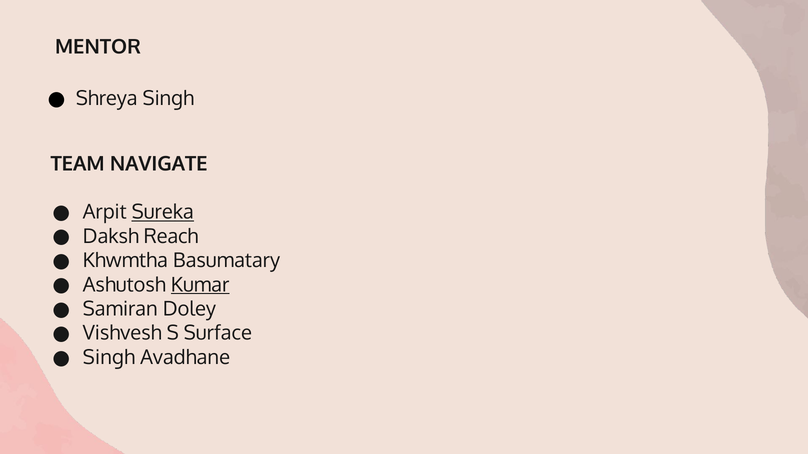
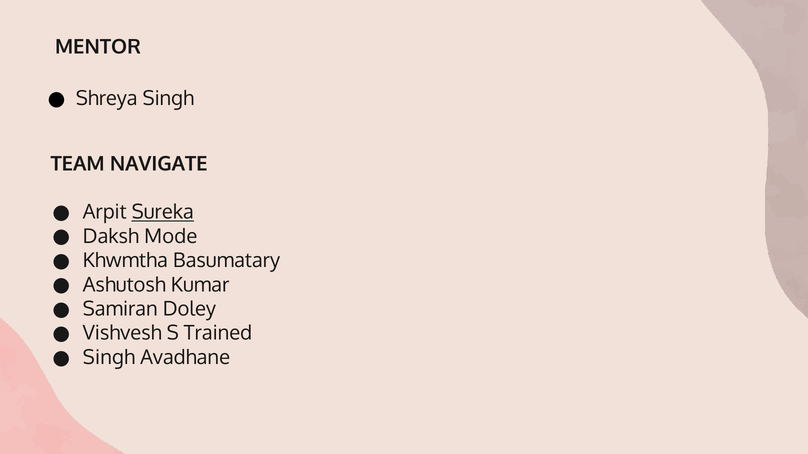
Reach: Reach -> Mode
Kumar underline: present -> none
Surface: Surface -> Trained
